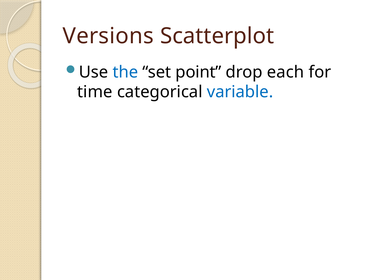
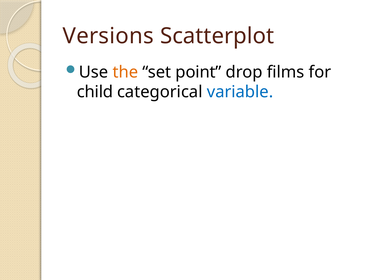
the colour: blue -> orange
each: each -> films
time: time -> child
